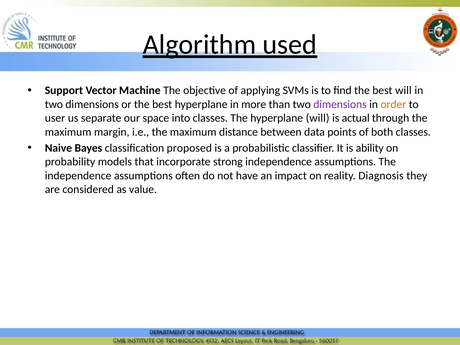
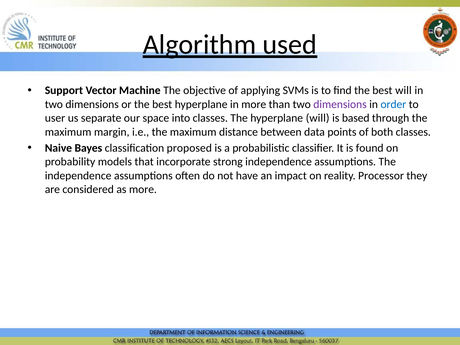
order colour: orange -> blue
actual: actual -> based
ability: ability -> found
Diagnosis: Diagnosis -> Processor
as value: value -> more
